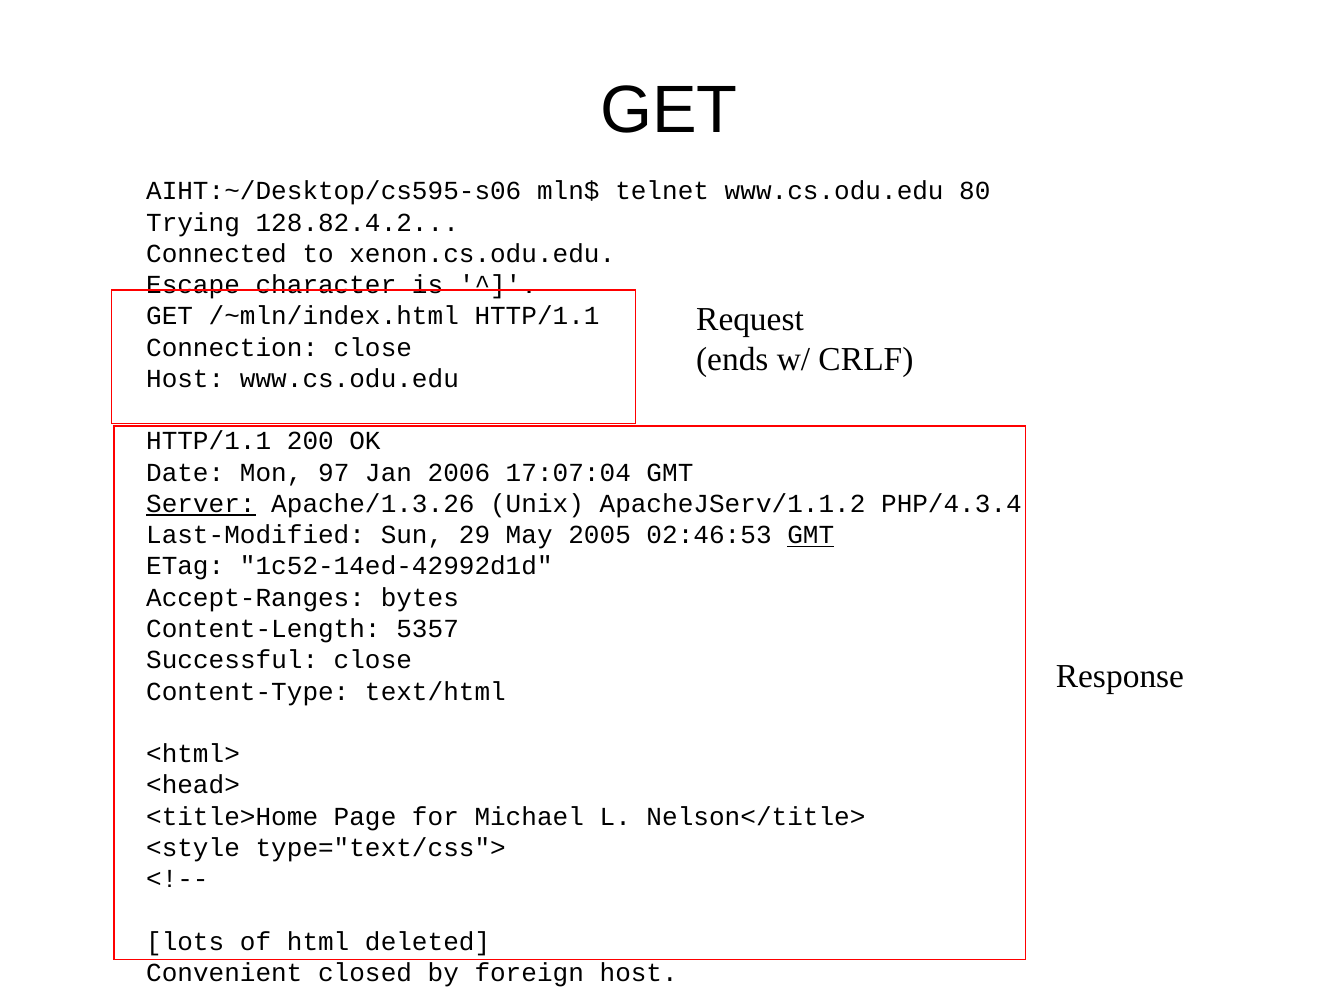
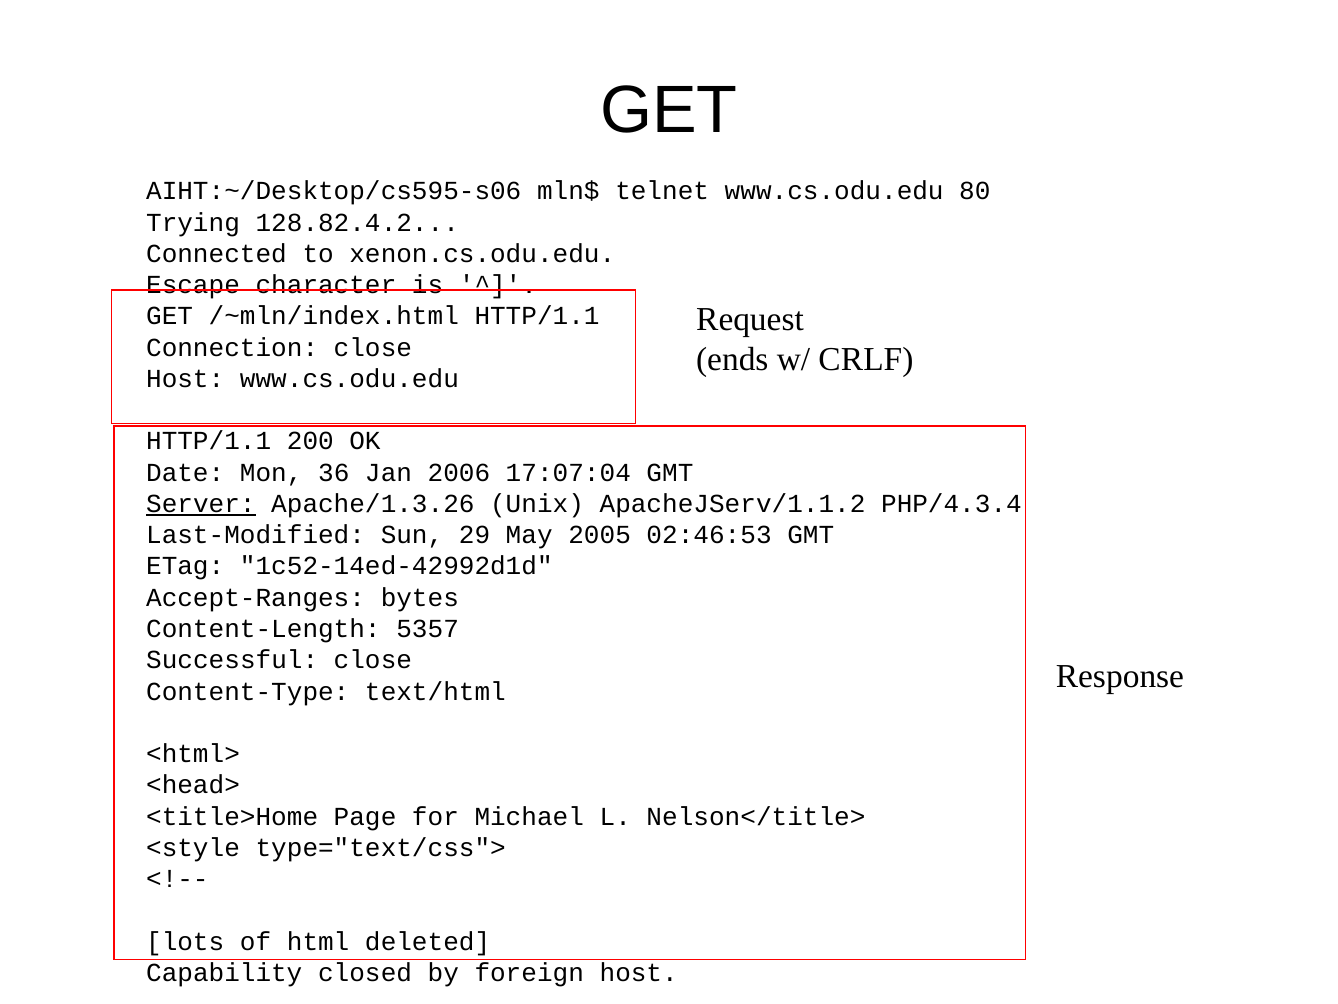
97: 97 -> 36
GMT at (811, 535) underline: present -> none
Convenient: Convenient -> Capability
